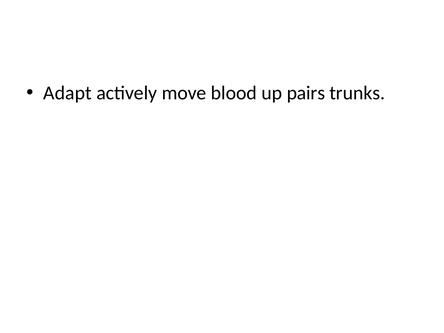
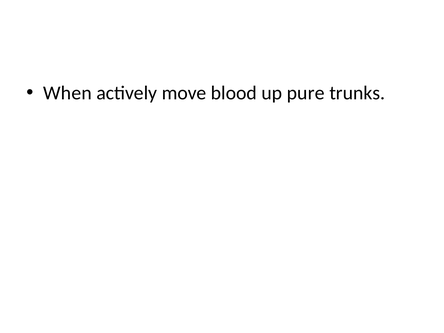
Adapt: Adapt -> When
pairs: pairs -> pure
